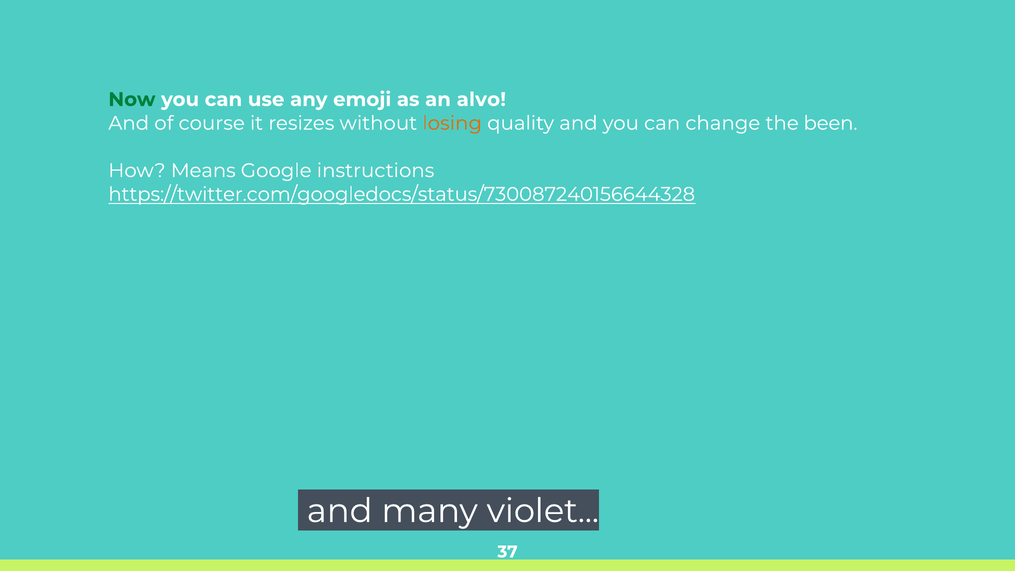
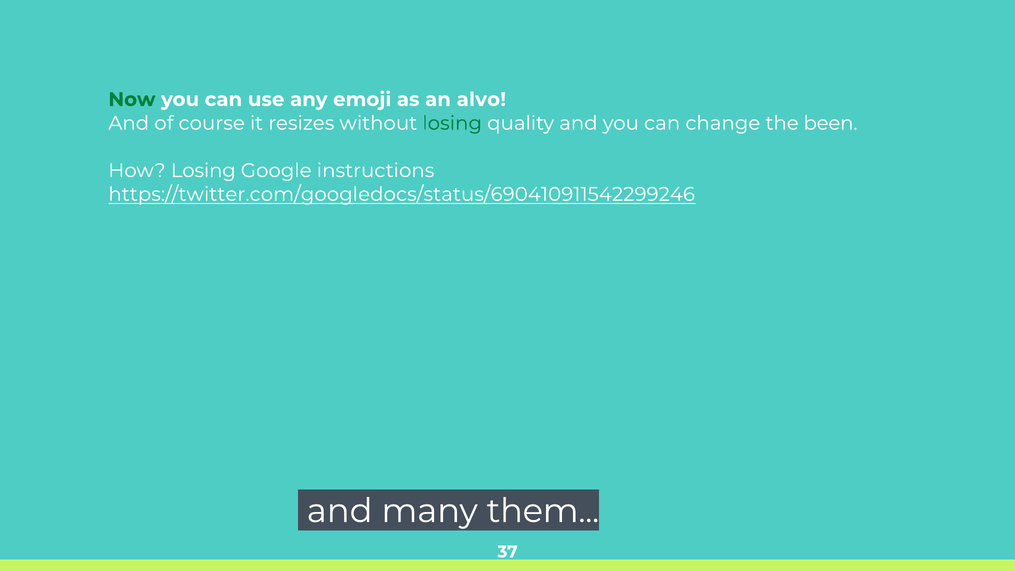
losing at (452, 123) colour: orange -> green
How Means: Means -> Losing
https://twitter.com/googledocs/status/730087240156644328: https://twitter.com/googledocs/status/730087240156644328 -> https://twitter.com/googledocs/status/690410911542299246
violet: violet -> them
